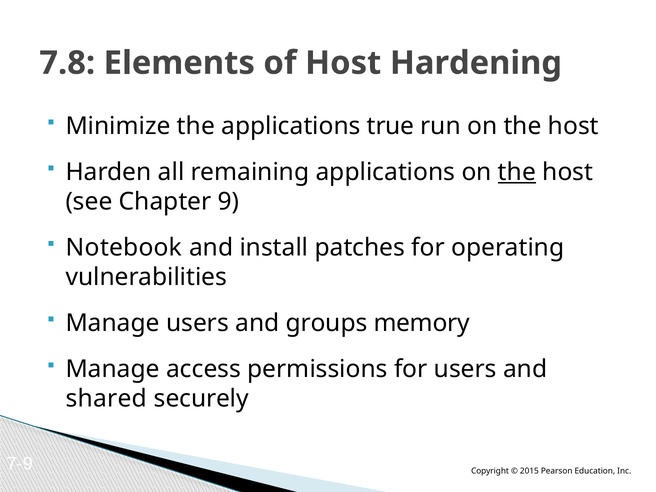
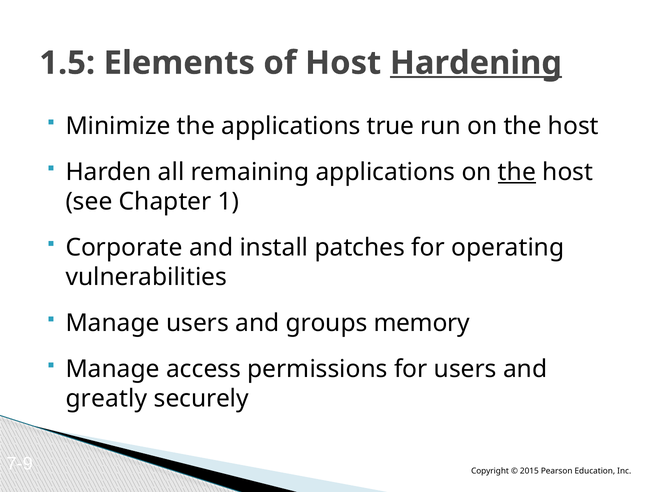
7.8: 7.8 -> 1.5
Hardening underline: none -> present
9: 9 -> 1
Notebook: Notebook -> Corporate
shared: shared -> greatly
